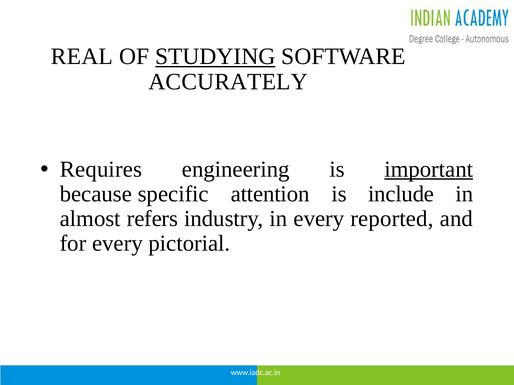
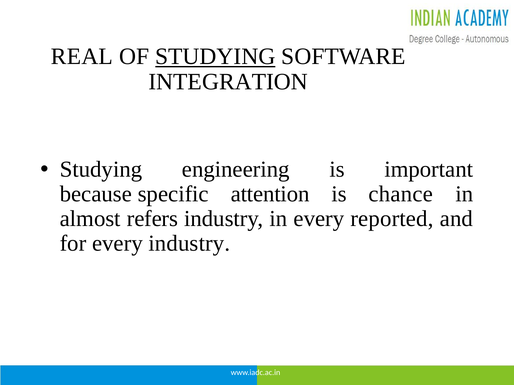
ACCURATELY: ACCURATELY -> INTEGRATION
Requires at (101, 170): Requires -> Studying
important underline: present -> none
include: include -> chance
every pictorial: pictorial -> industry
